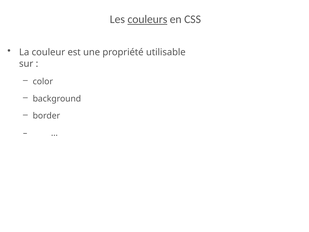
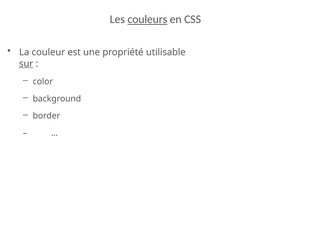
sur underline: none -> present
